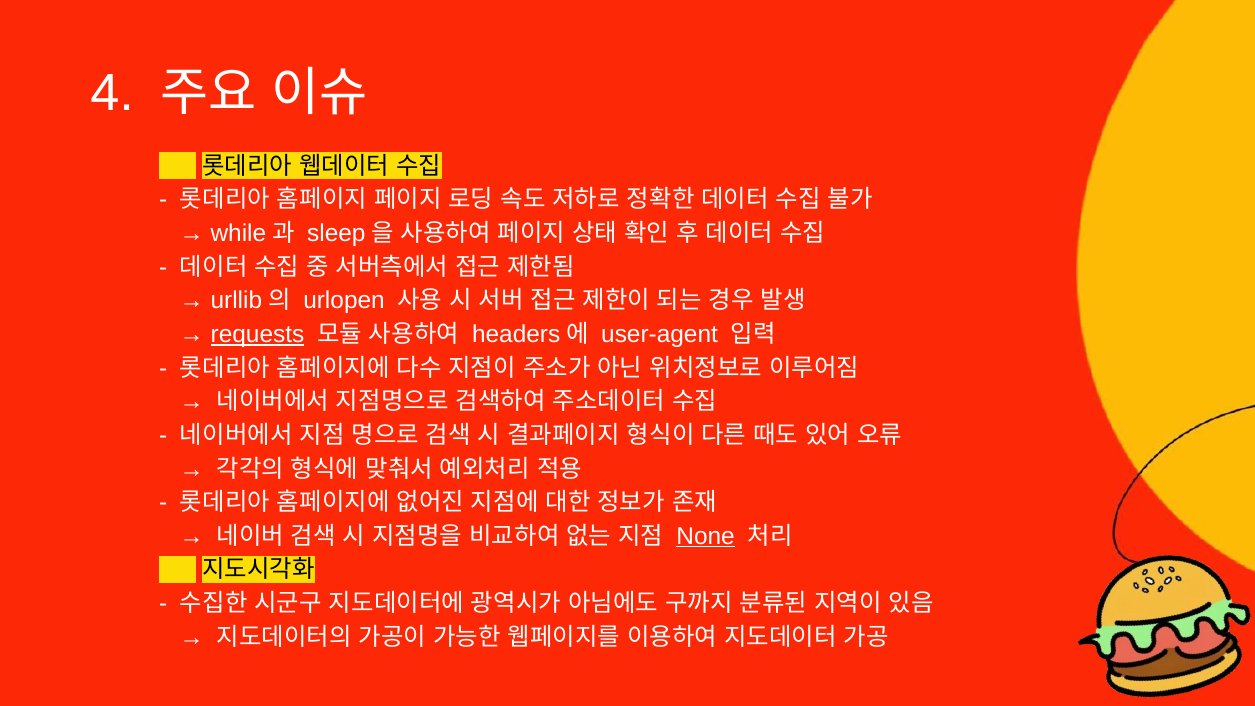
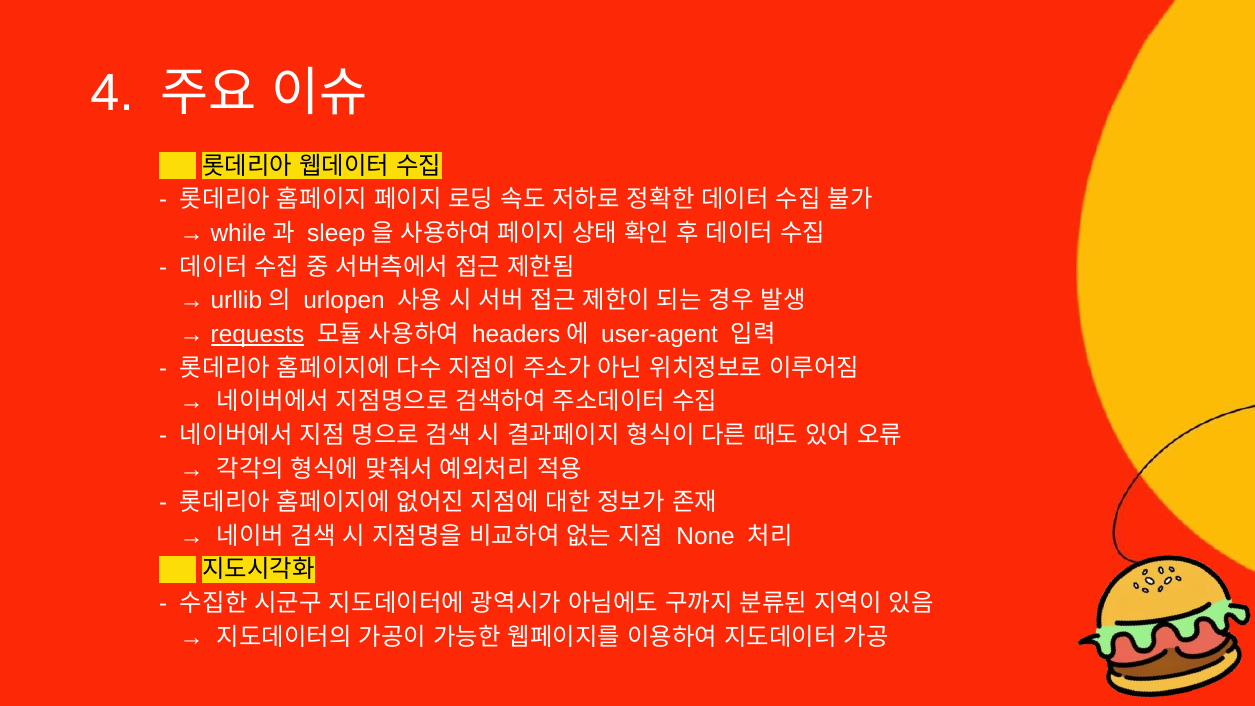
None underline: present -> none
